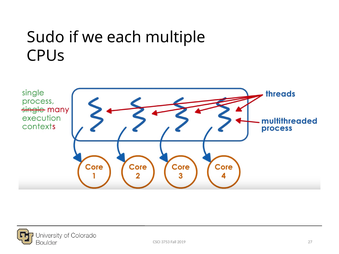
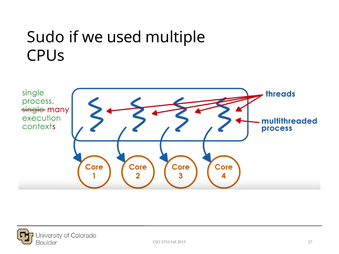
each: each -> used
